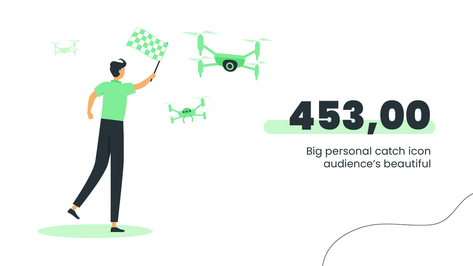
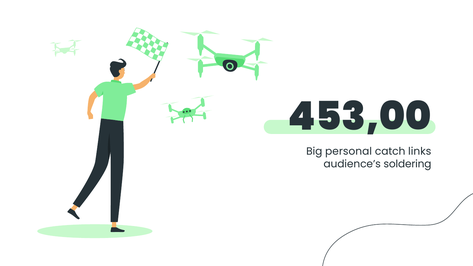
icon: icon -> links
beautiful: beautiful -> soldering
